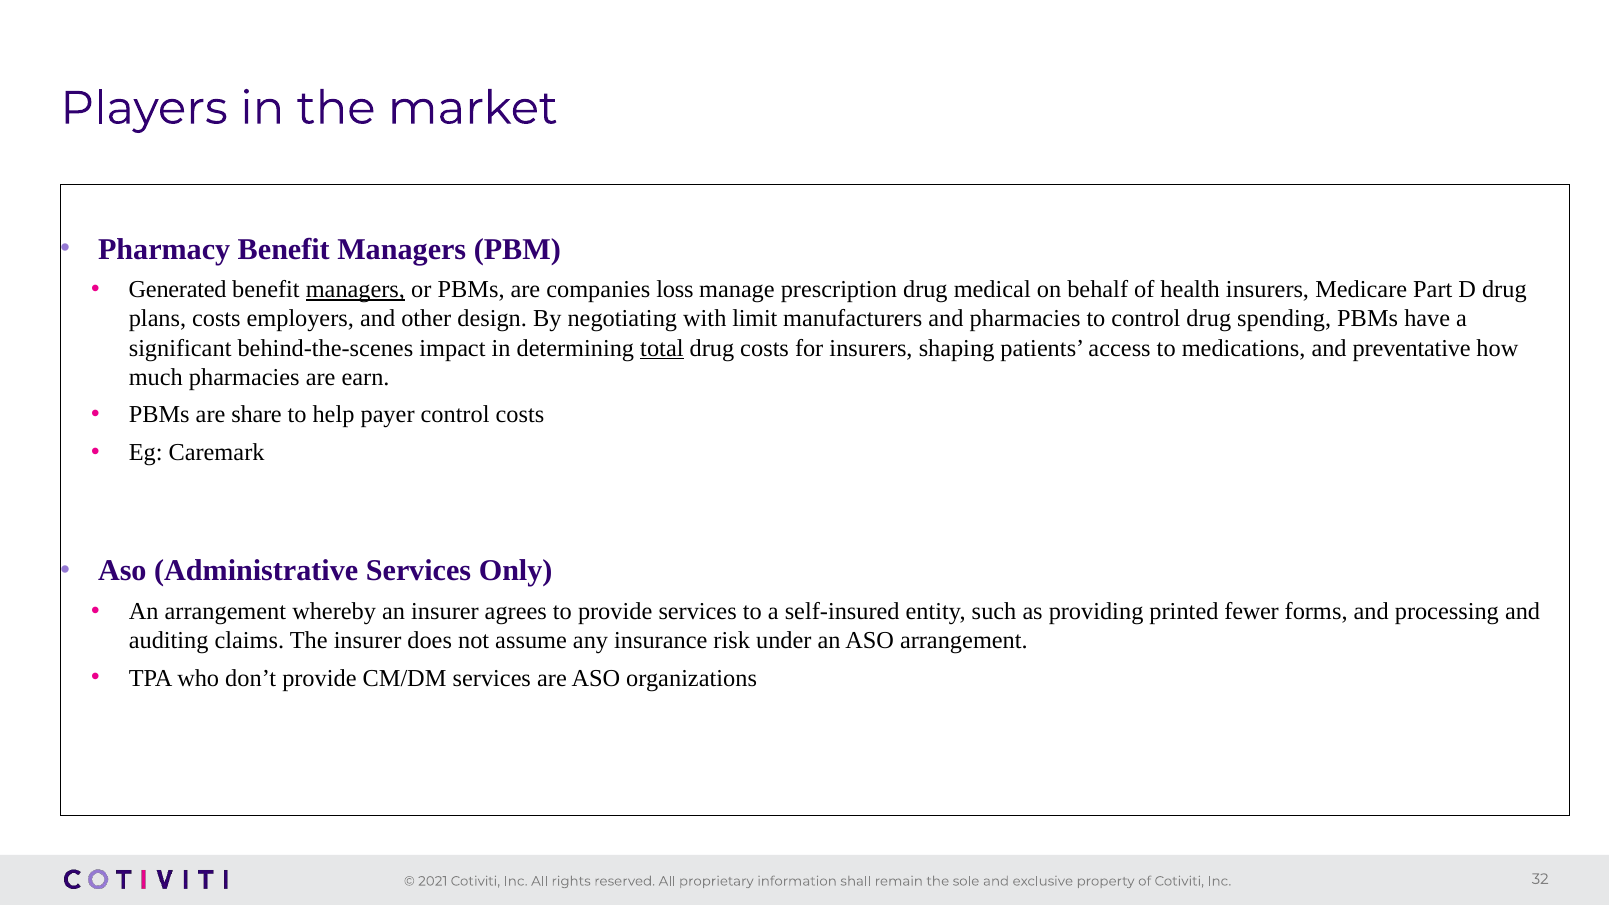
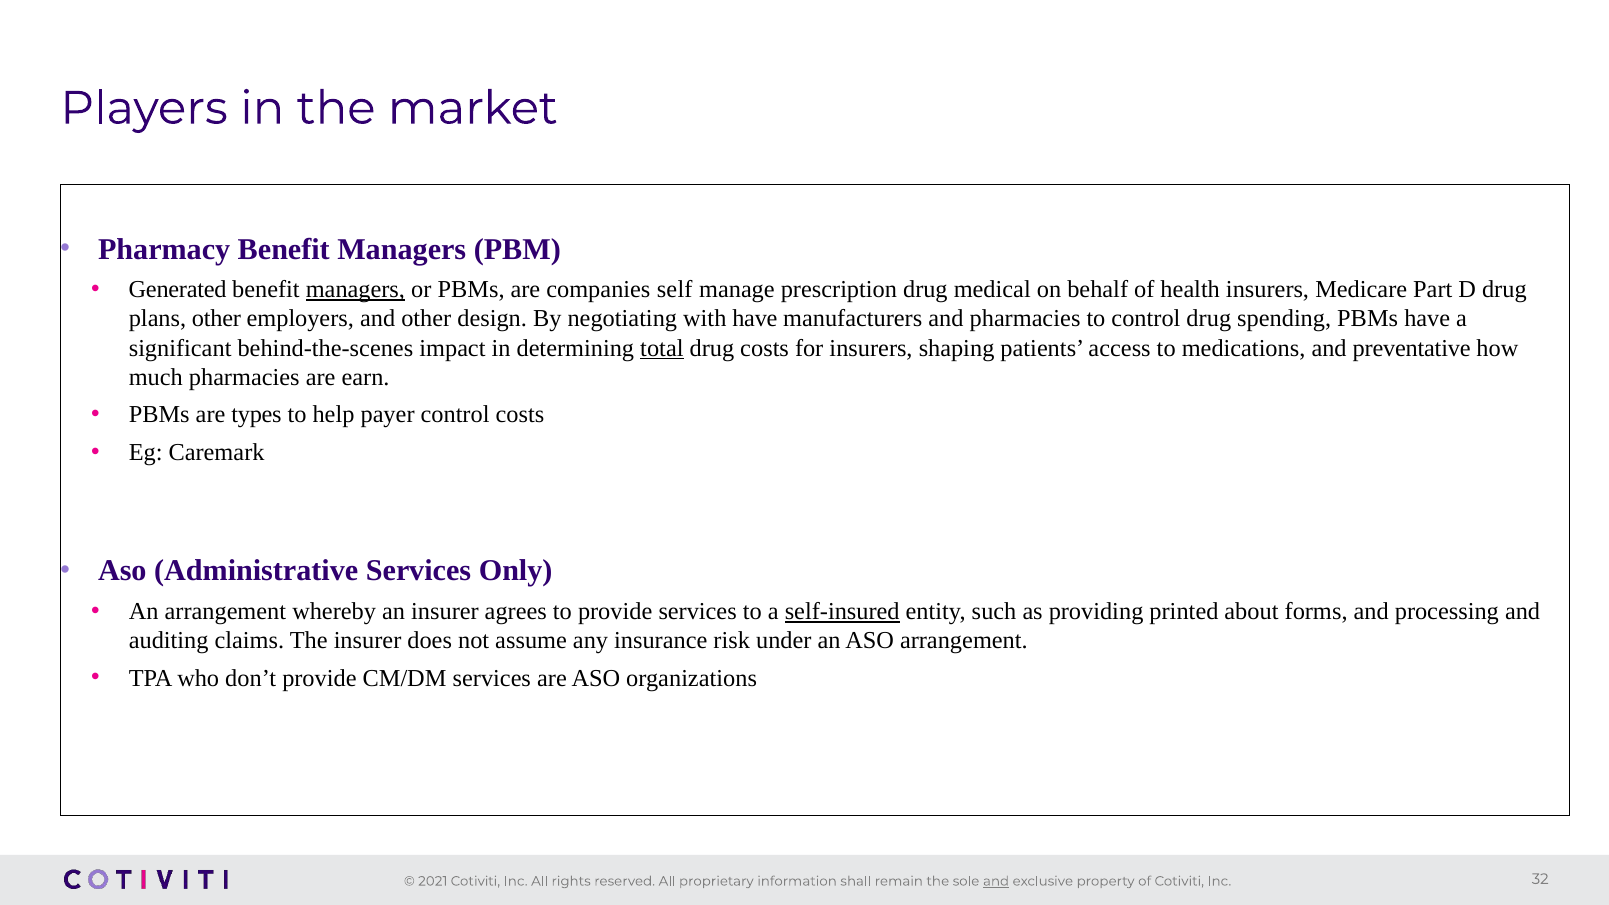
loss: loss -> self
plans costs: costs -> other
with limit: limit -> have
share: share -> types
self-insured underline: none -> present
fewer: fewer -> about
and at (996, 881) underline: none -> present
